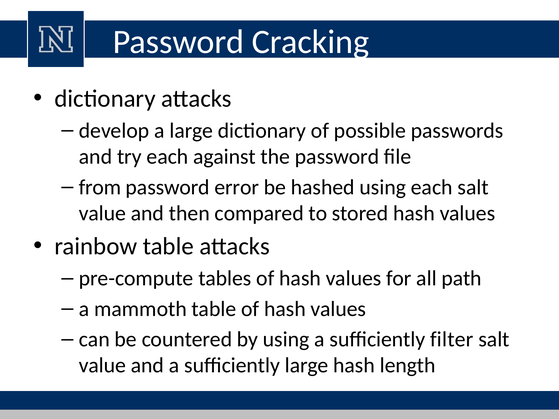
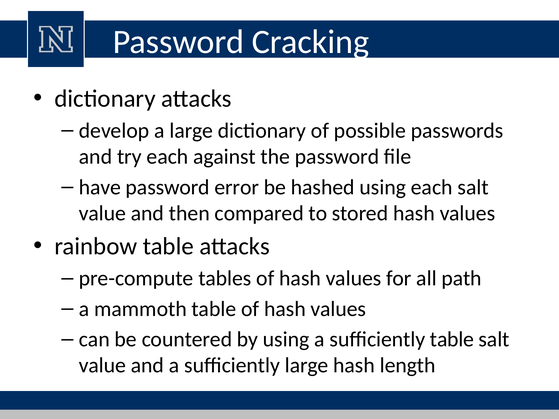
from: from -> have
sufficiently filter: filter -> table
